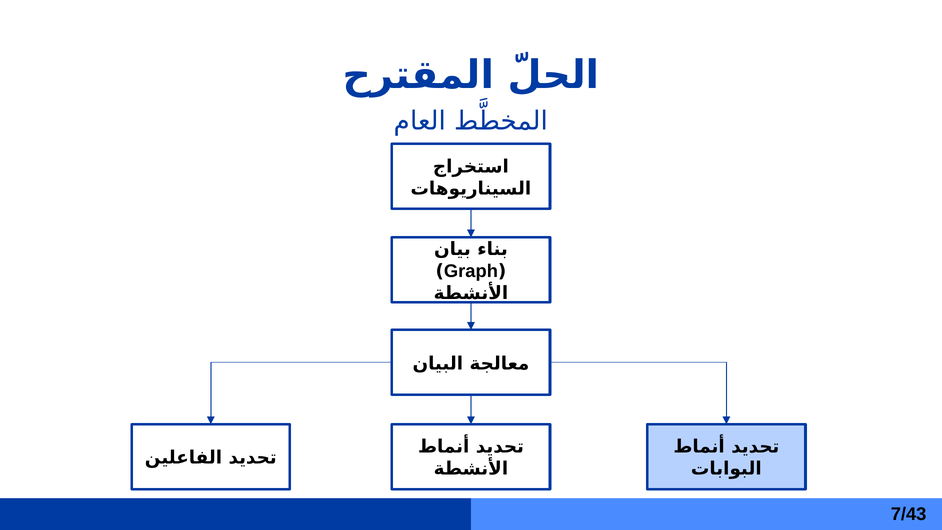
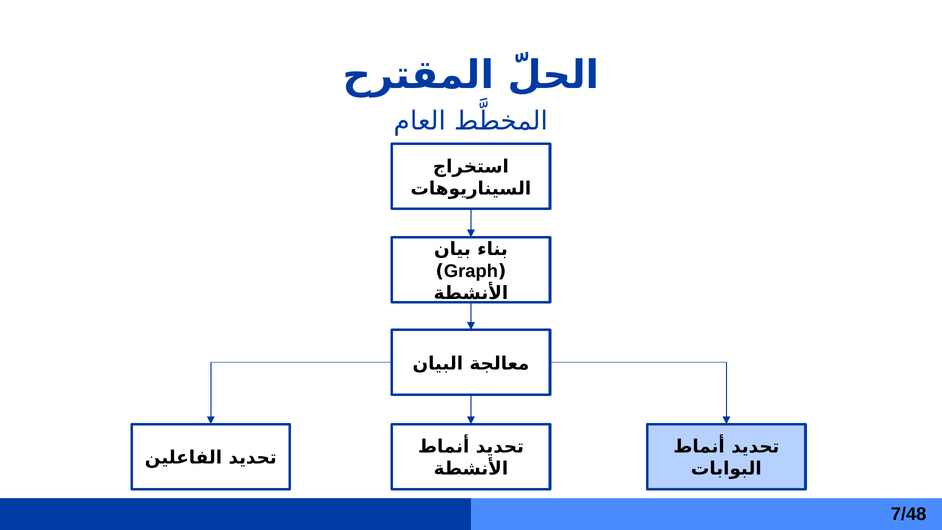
7/43: 7/43 -> 7/48
